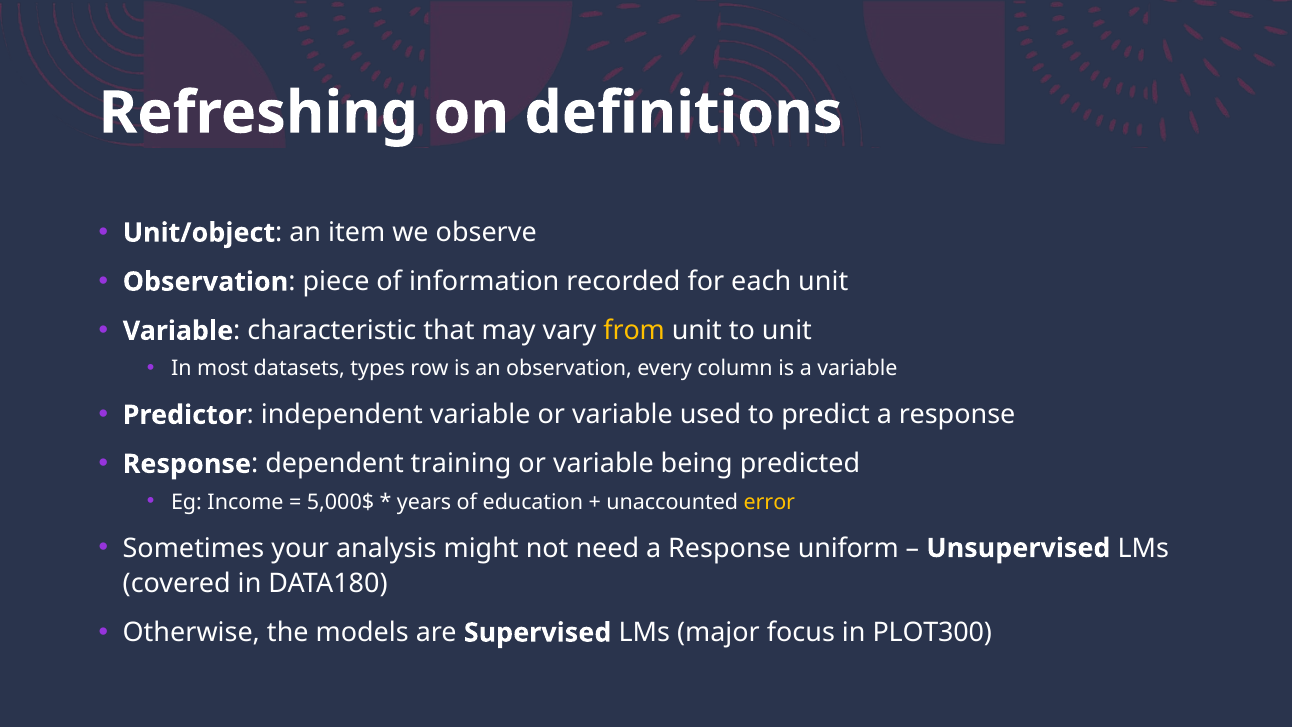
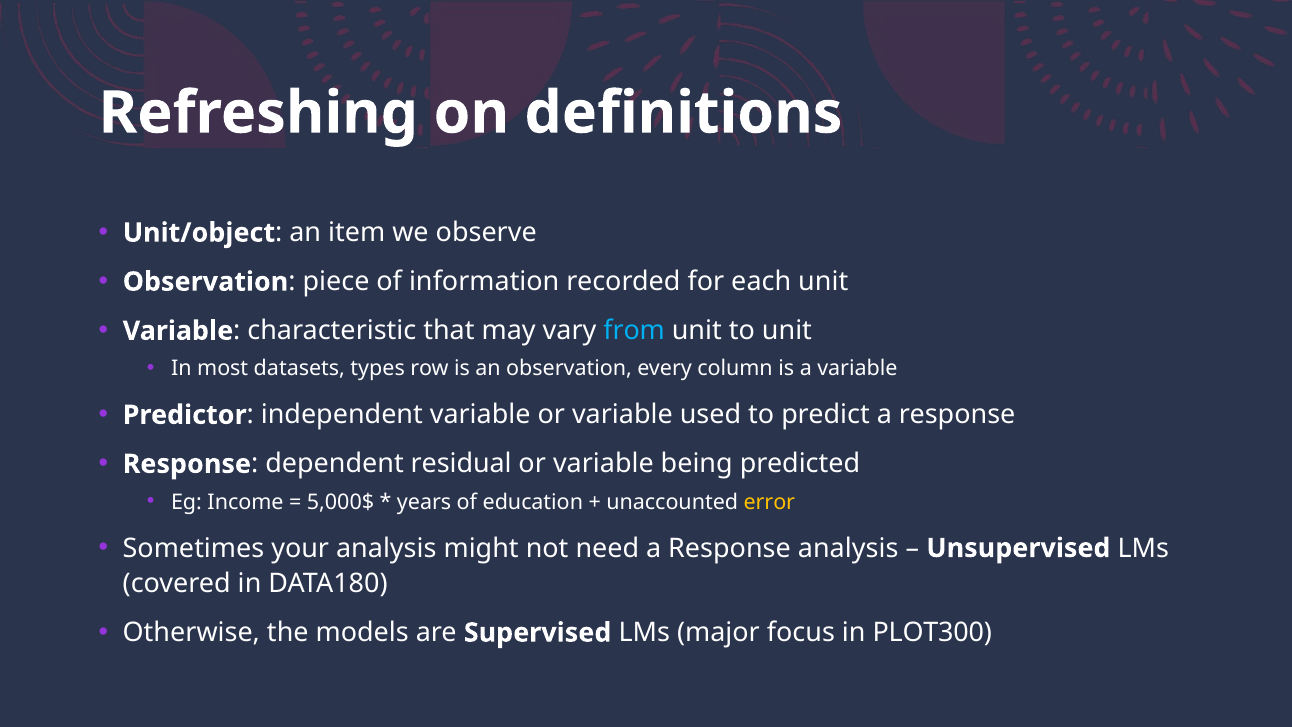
from colour: yellow -> light blue
training: training -> residual
Response uniform: uniform -> analysis
